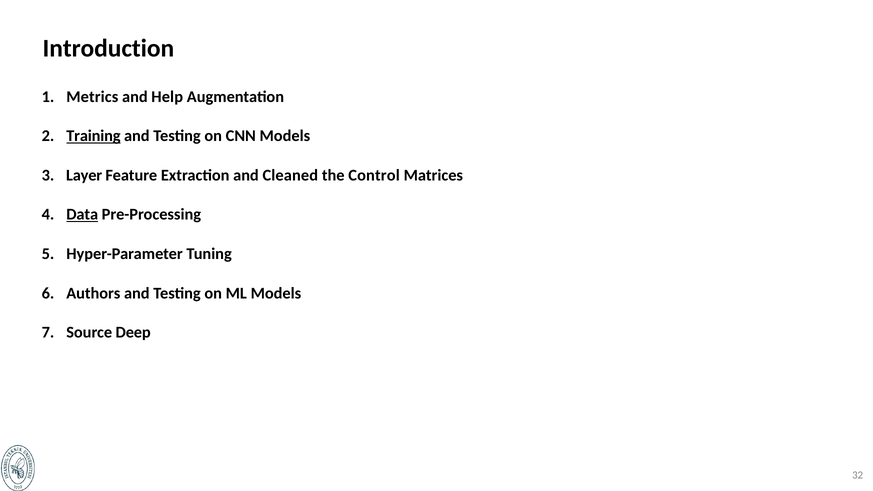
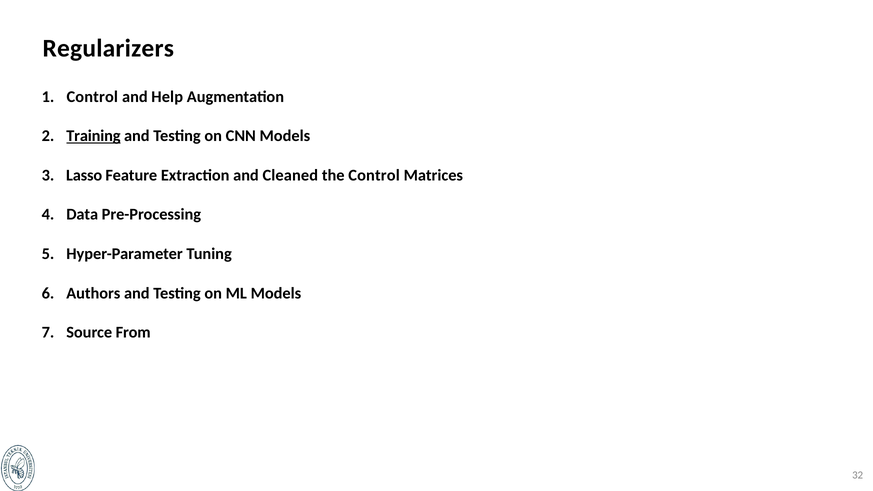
Introduction: Introduction -> Regularizers
Metrics at (92, 97): Metrics -> Control
Layer: Layer -> Lasso
Data underline: present -> none
Deep: Deep -> From
